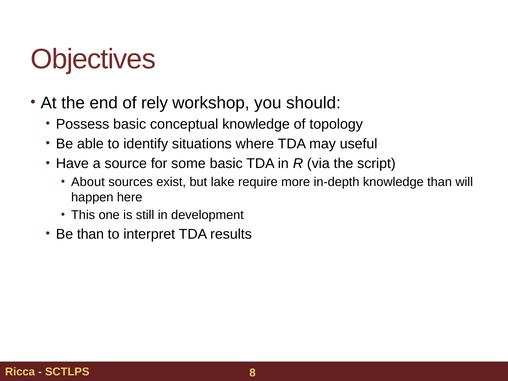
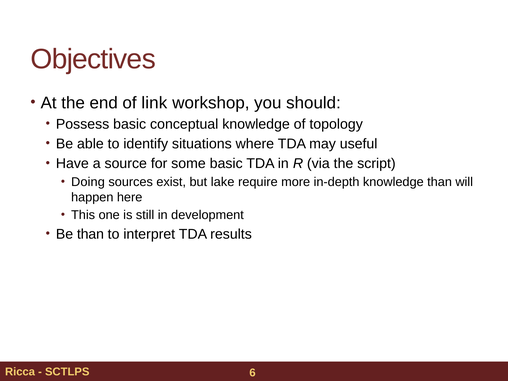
rely: rely -> link
About: About -> Doing
8: 8 -> 6
